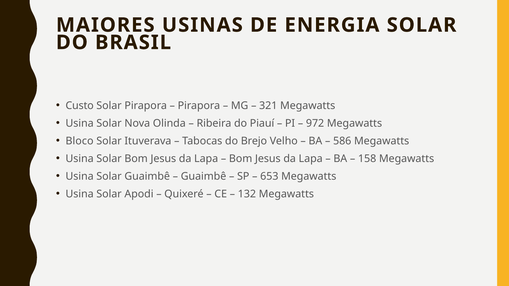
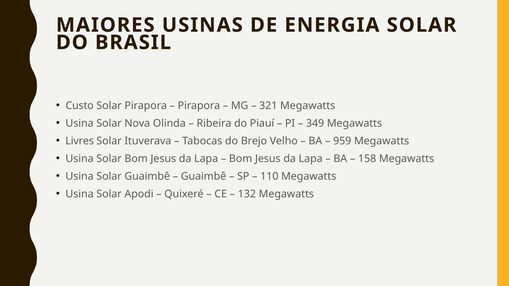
972: 972 -> 349
Bloco: Bloco -> Livres
586: 586 -> 959
653: 653 -> 110
